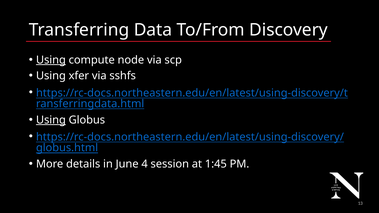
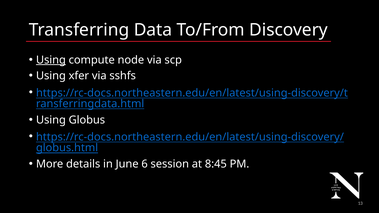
Using at (51, 120) underline: present -> none
4: 4 -> 6
1:45: 1:45 -> 8:45
